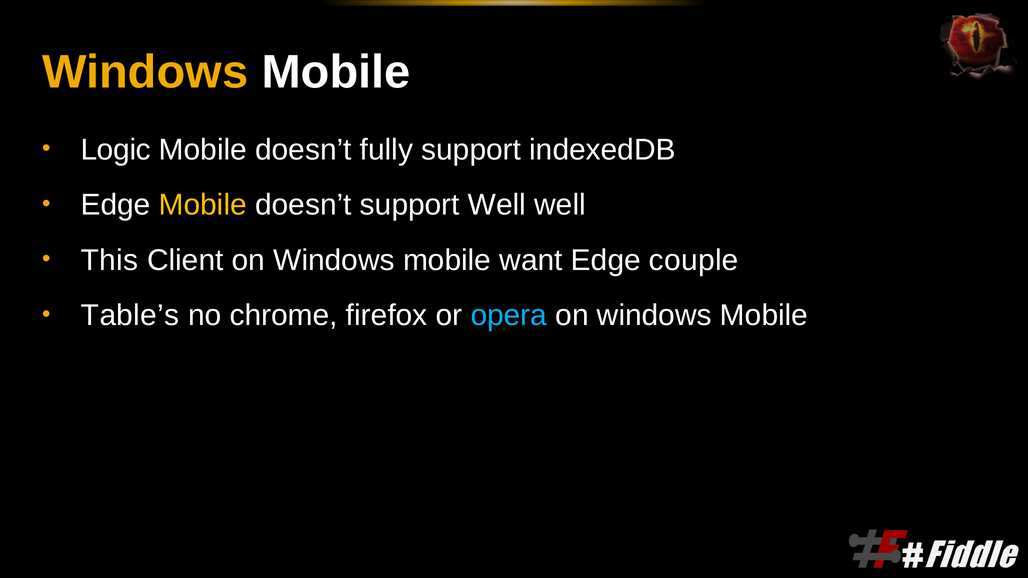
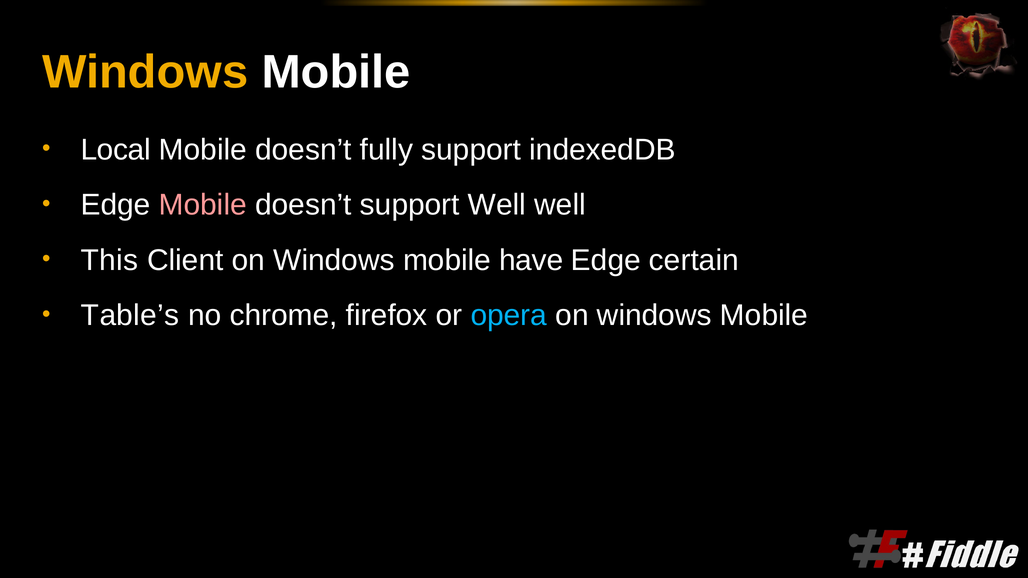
Logic: Logic -> Local
Mobile at (203, 205) colour: yellow -> pink
want: want -> have
couple: couple -> certain
